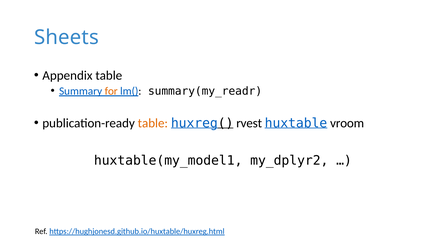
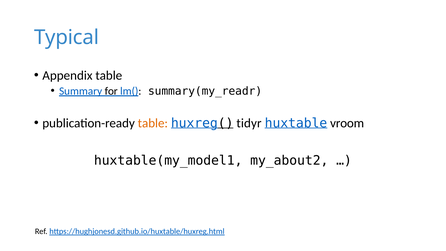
Sheets: Sheets -> Typical
for colour: orange -> black
rvest: rvest -> tidyr
my_dplyr2: my_dplyr2 -> my_about2
